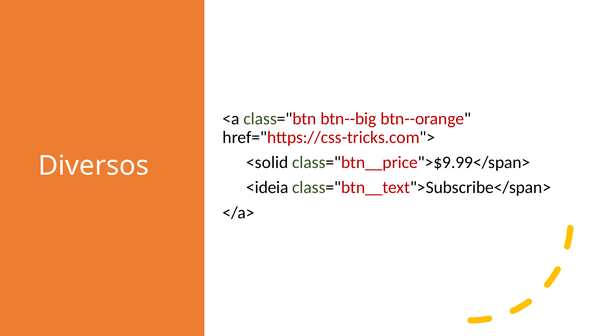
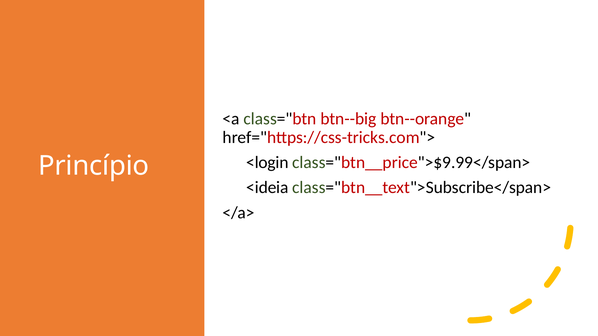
<solid: <solid -> <login
Diversos: Diversos -> Princípio
